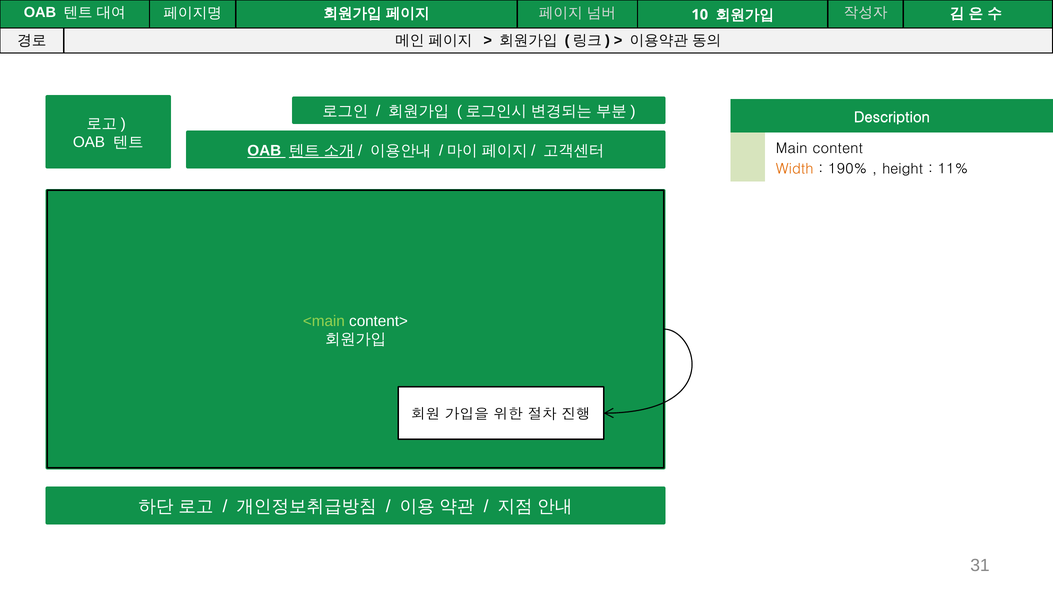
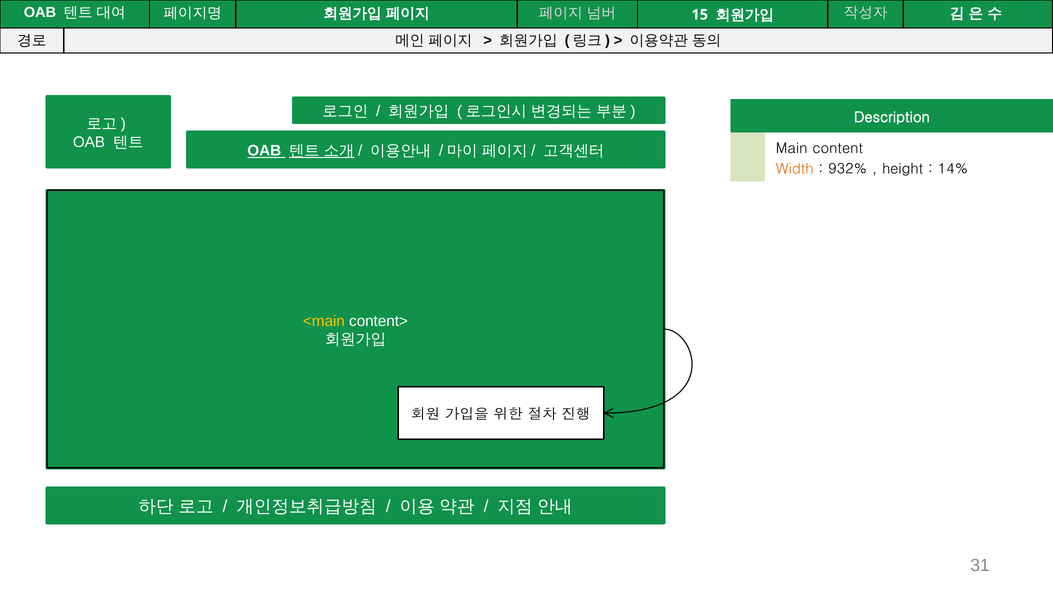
10: 10 -> 15
190%: 190% -> 932%
11%: 11% -> 14%
<main colour: light green -> yellow
